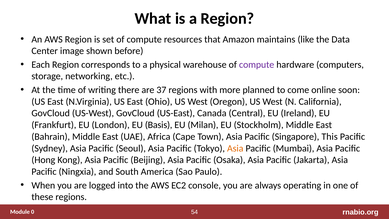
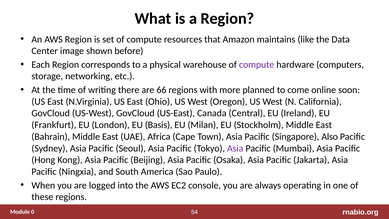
37: 37 -> 66
This: This -> Also
Asia at (235, 148) colour: orange -> purple
